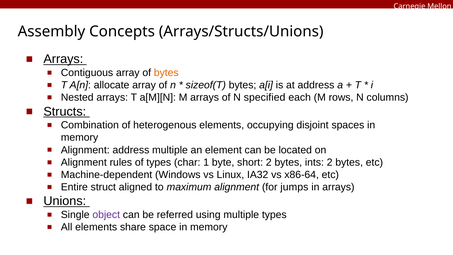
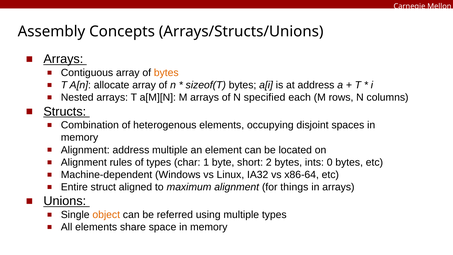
ints 2: 2 -> 0
jumps: jumps -> things
object colour: purple -> orange
